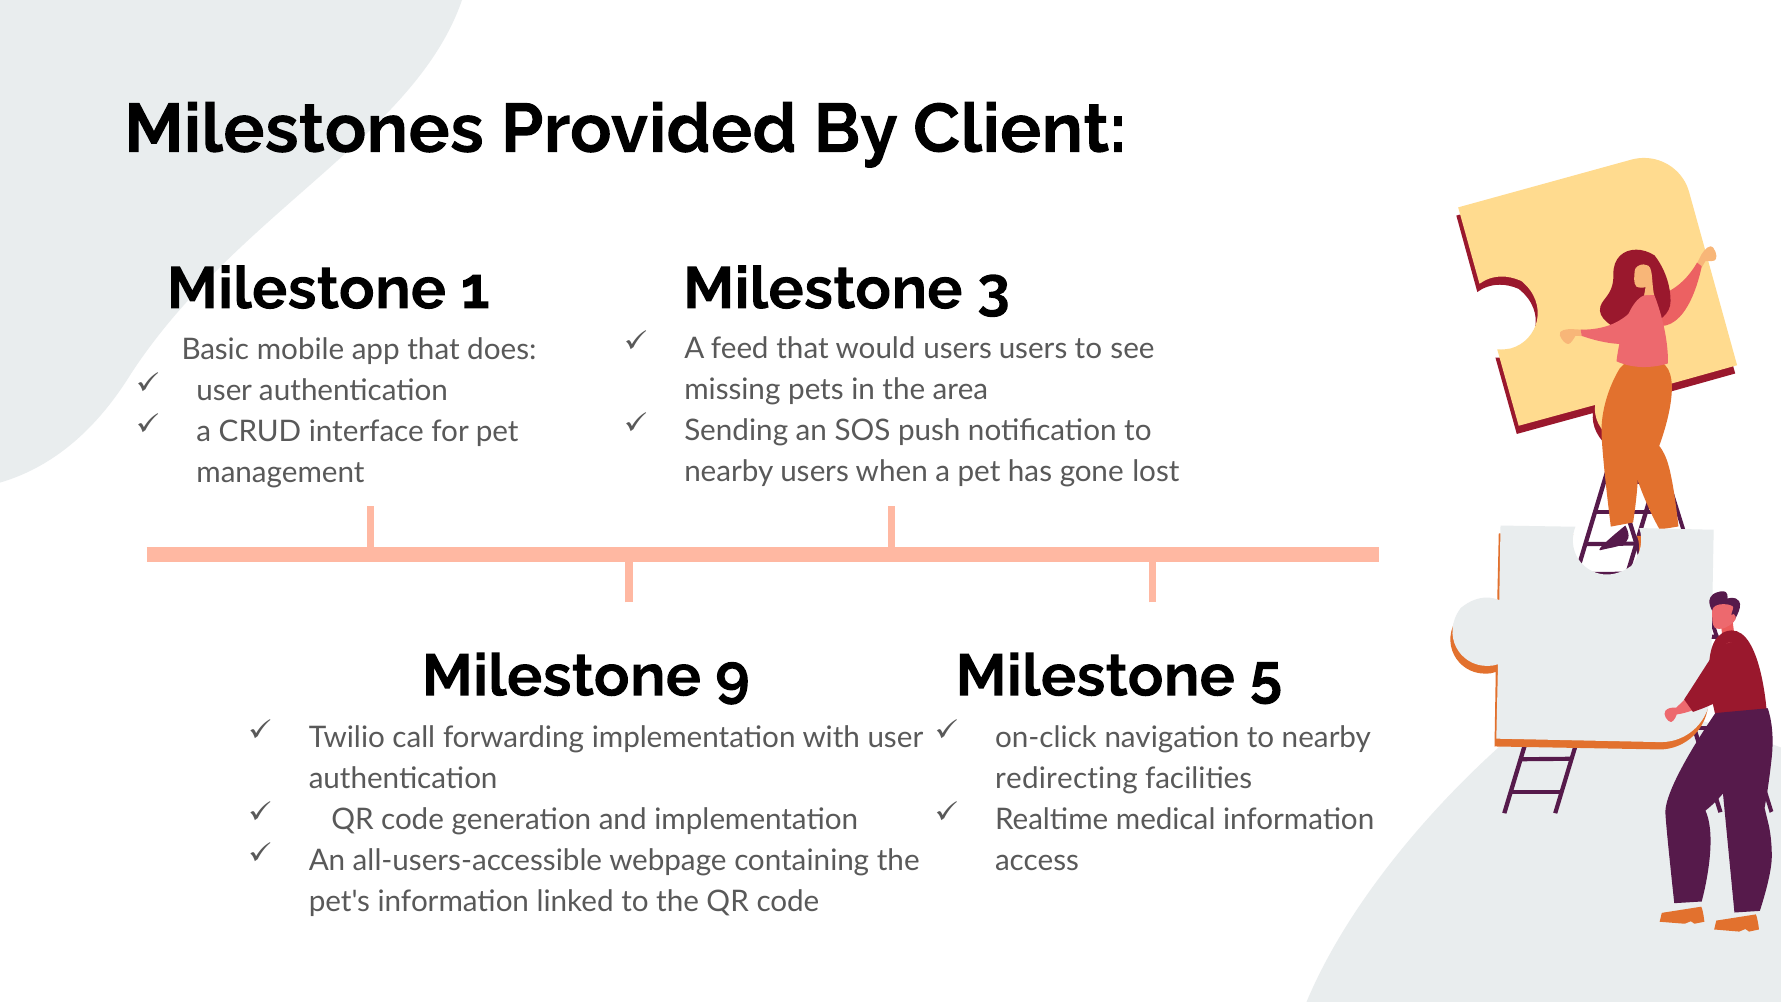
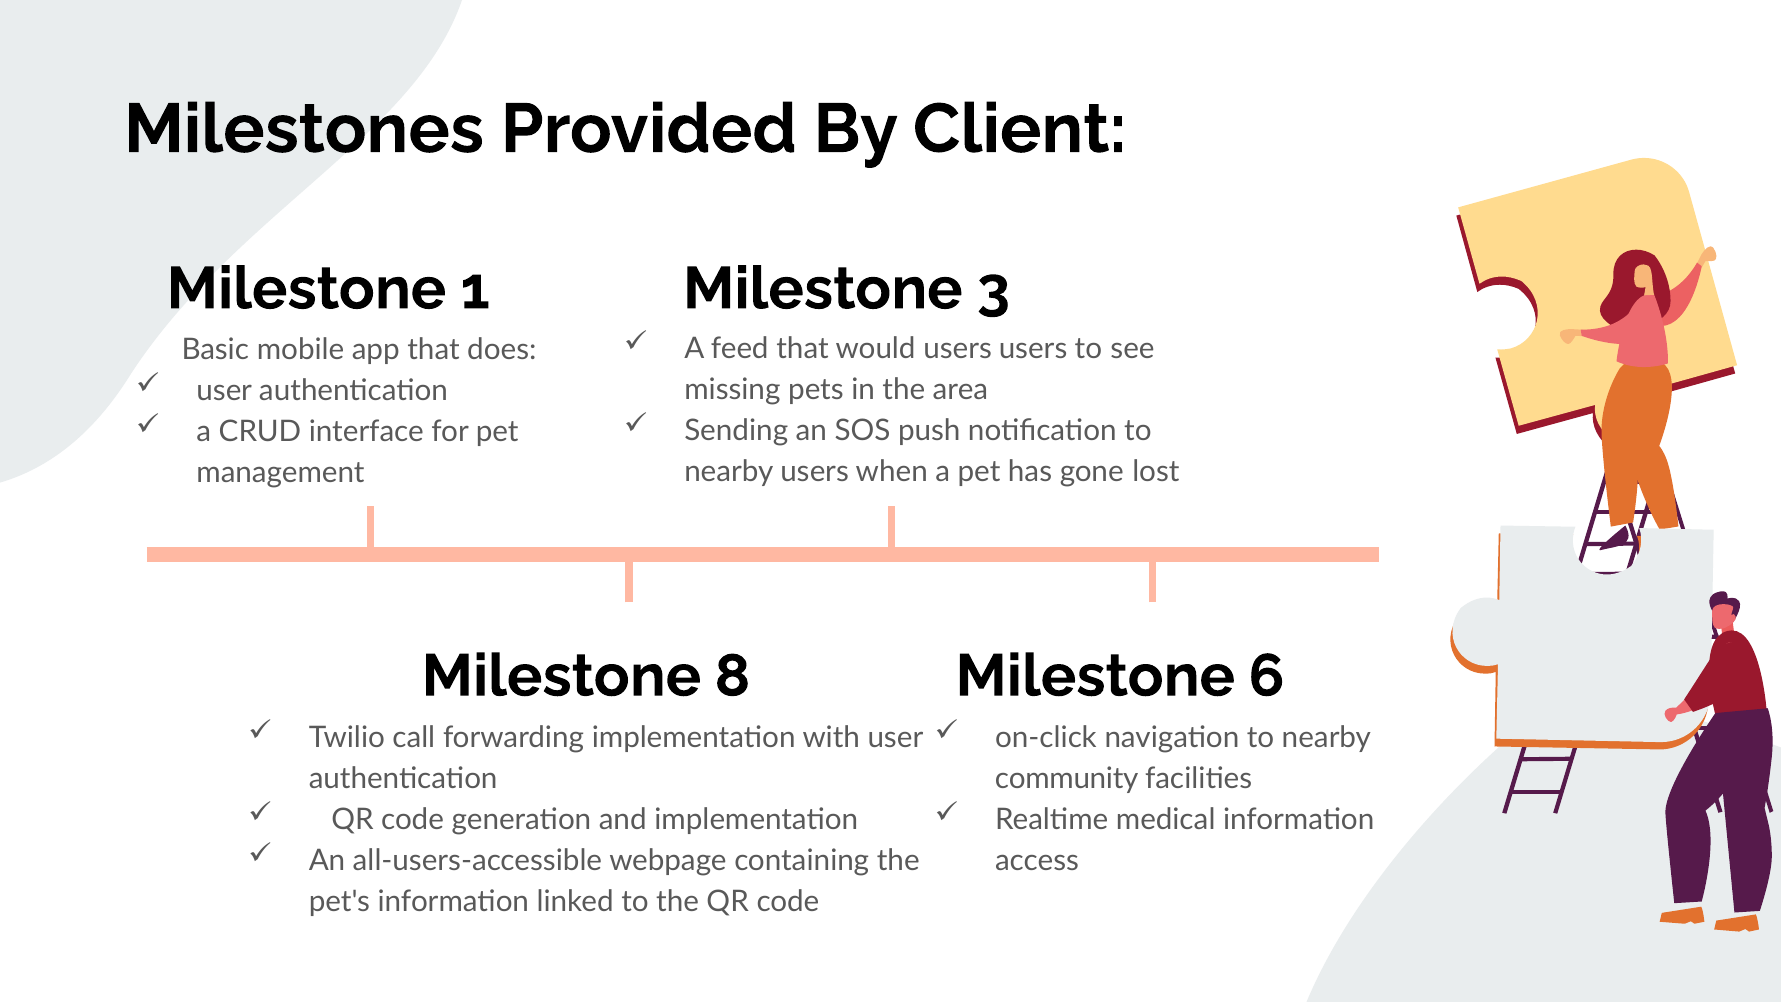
9: 9 -> 8
5: 5 -> 6
redirecting: redirecting -> community
